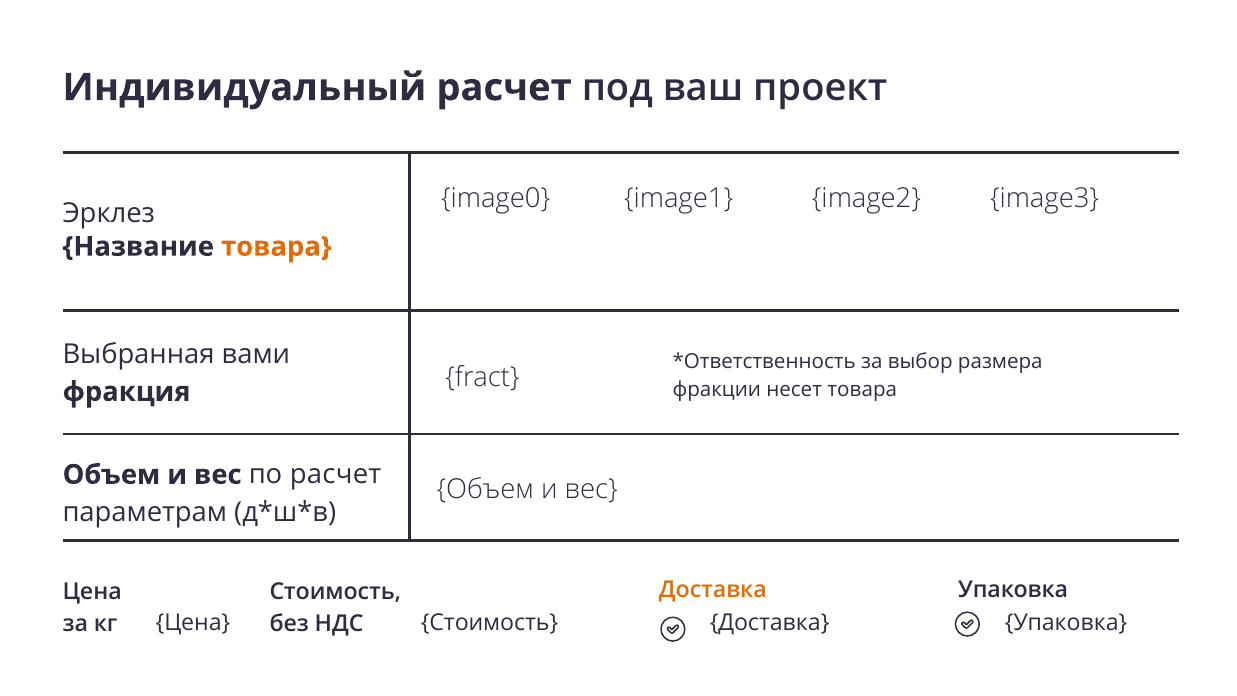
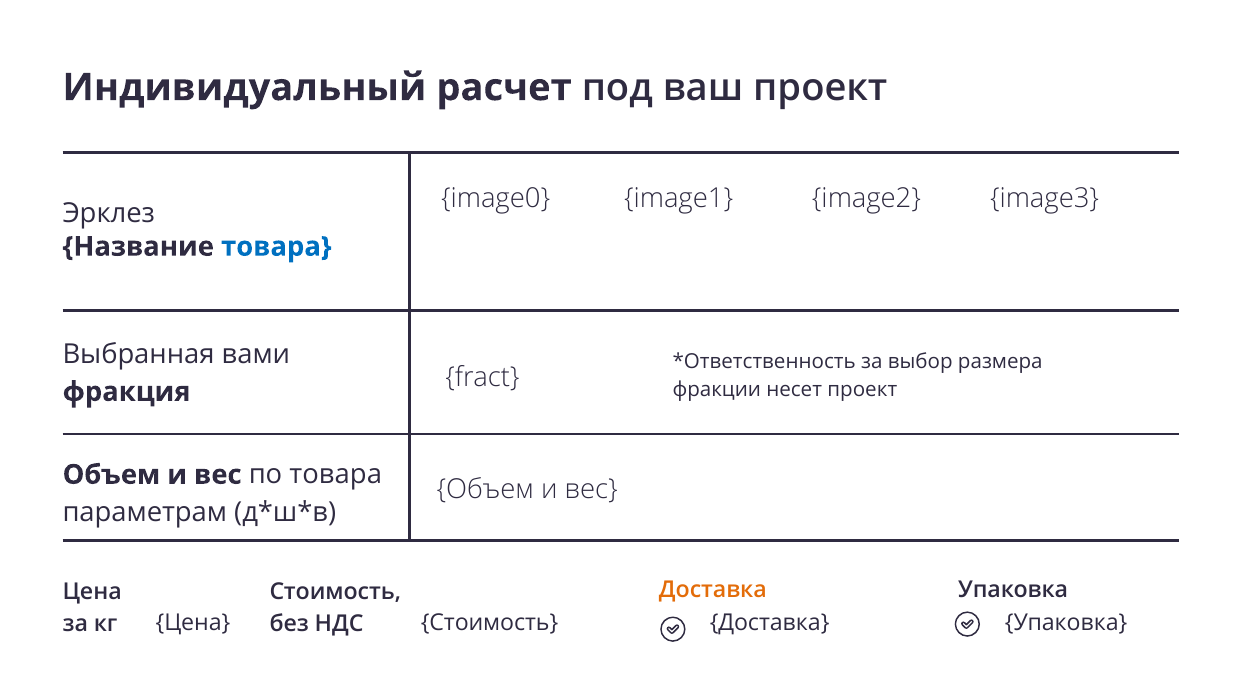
товара at (276, 247) colour: orange -> blue
несет товара: товара -> проект
по расчет: расчет -> товара
